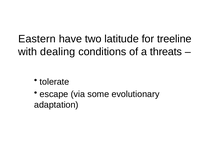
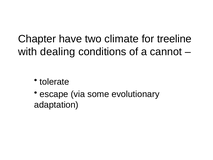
Eastern: Eastern -> Chapter
latitude: latitude -> climate
threats: threats -> cannot
